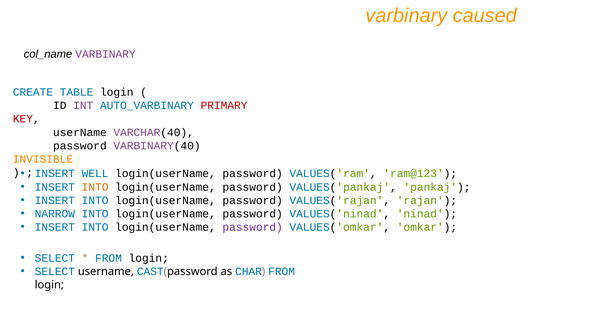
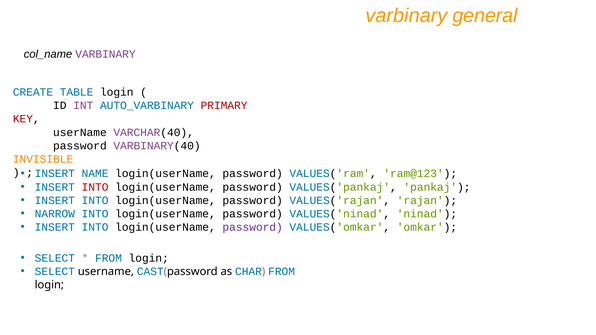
caused: caused -> general
WELL: WELL -> NAME
INTO at (95, 187) colour: orange -> red
